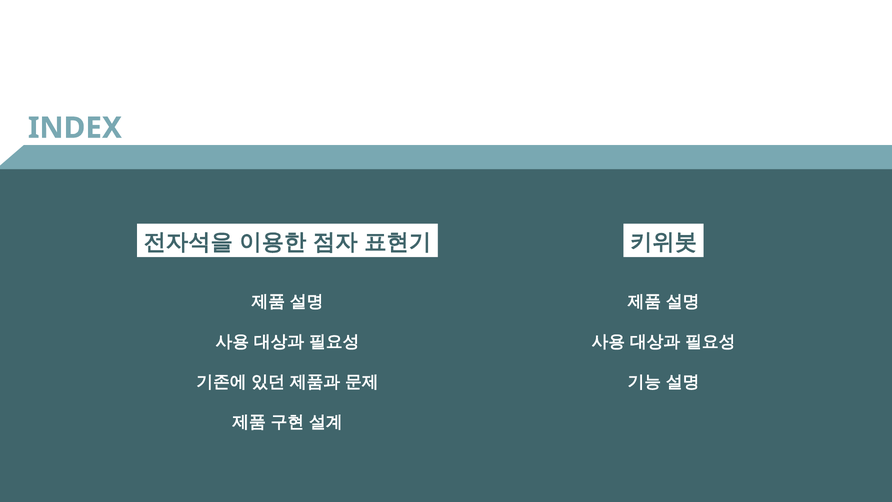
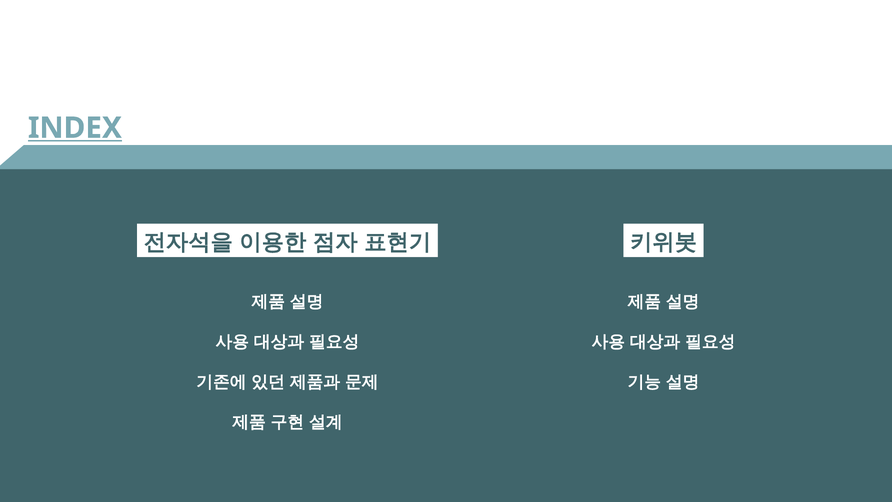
INDEX underline: none -> present
